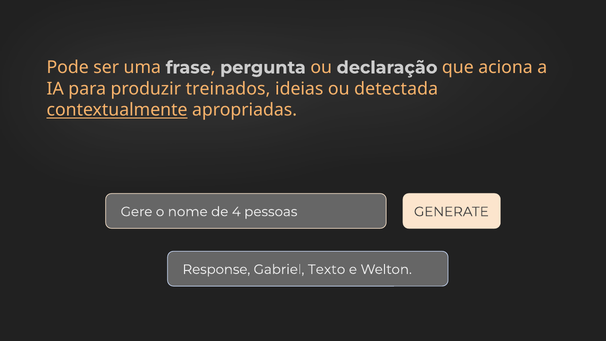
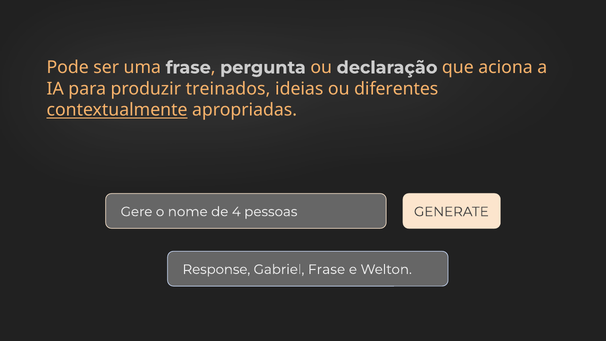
detectada: detectada -> diferentes
Gabriel Texto: Texto -> Frase
